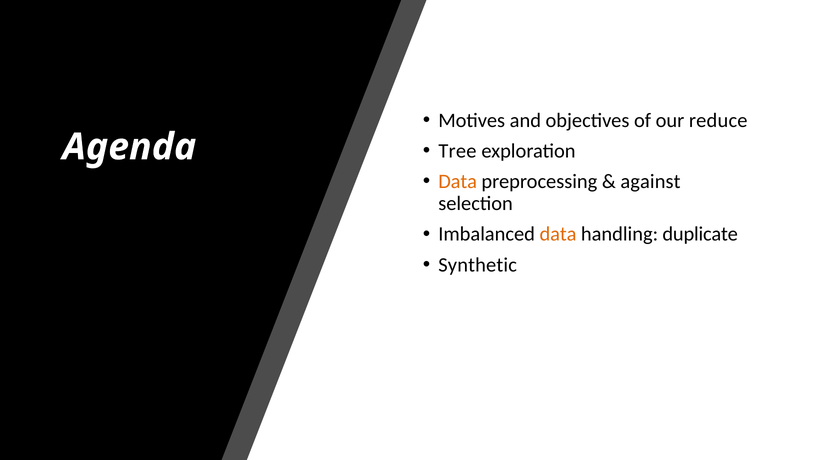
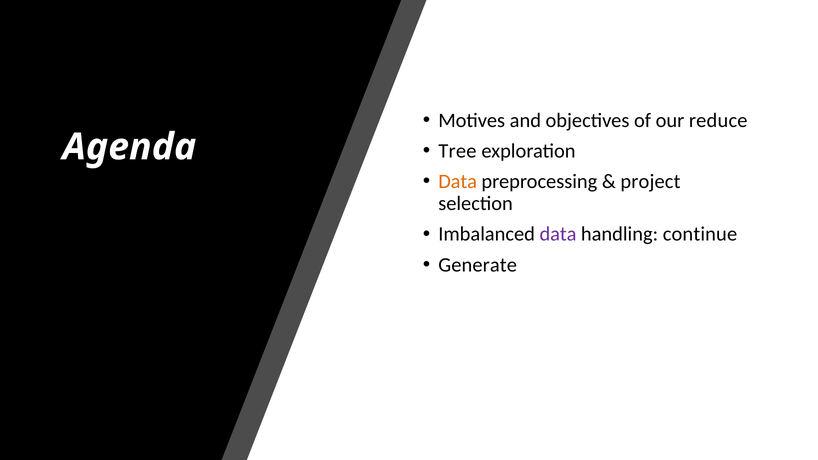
against: against -> project
data at (558, 234) colour: orange -> purple
duplicate: duplicate -> continue
Synthetic: Synthetic -> Generate
